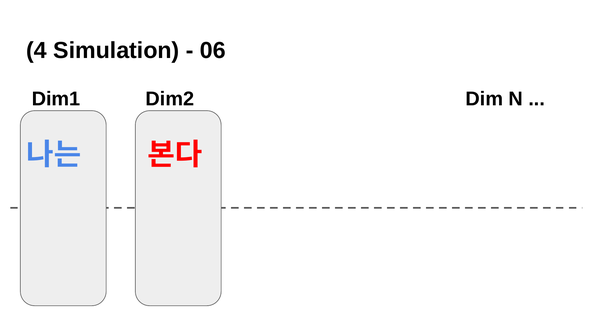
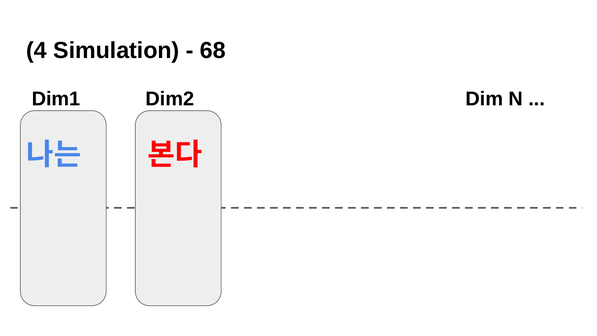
06: 06 -> 68
